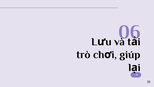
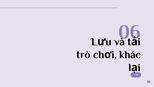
giúp: giúp -> khác
